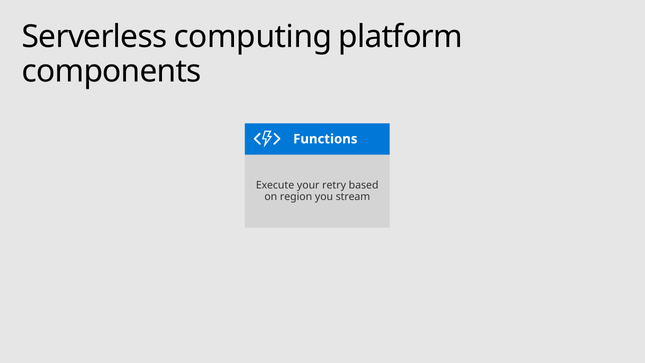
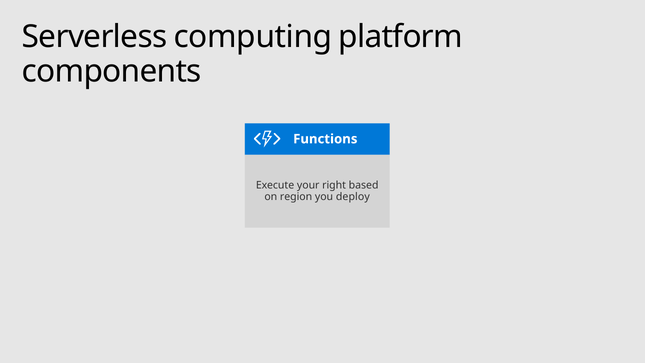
retry: retry -> right
stream: stream -> deploy
